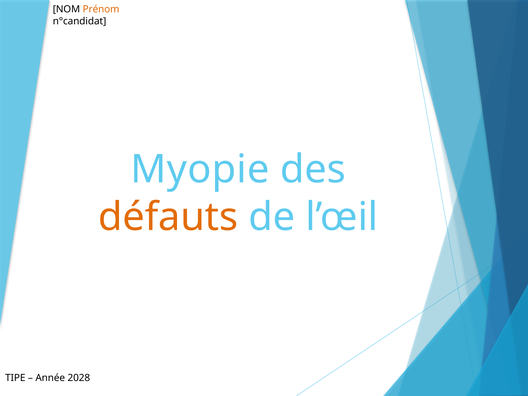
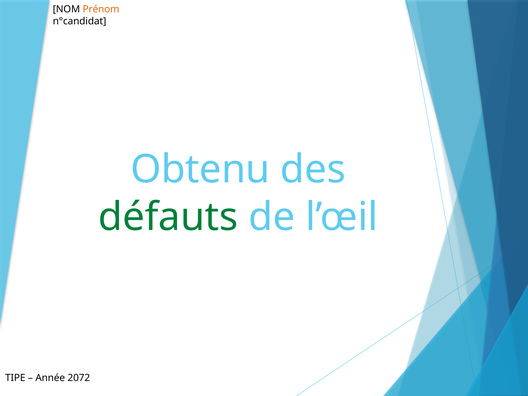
Myopie: Myopie -> Obtenu
défauts colour: orange -> green
2028: 2028 -> 2072
